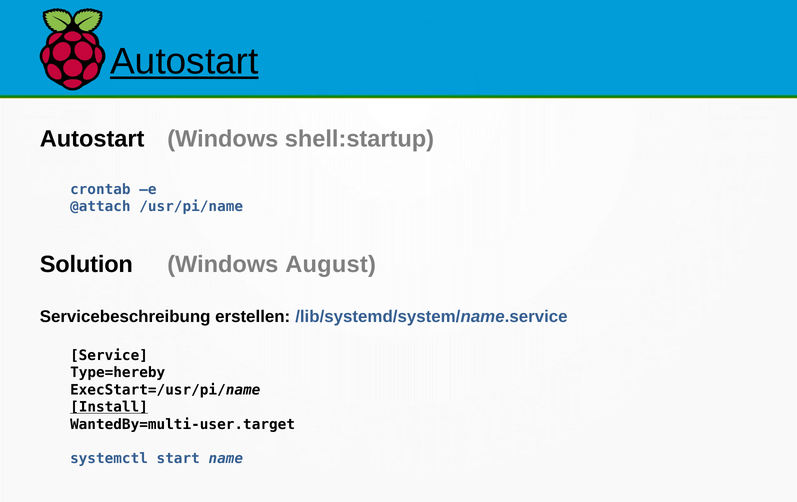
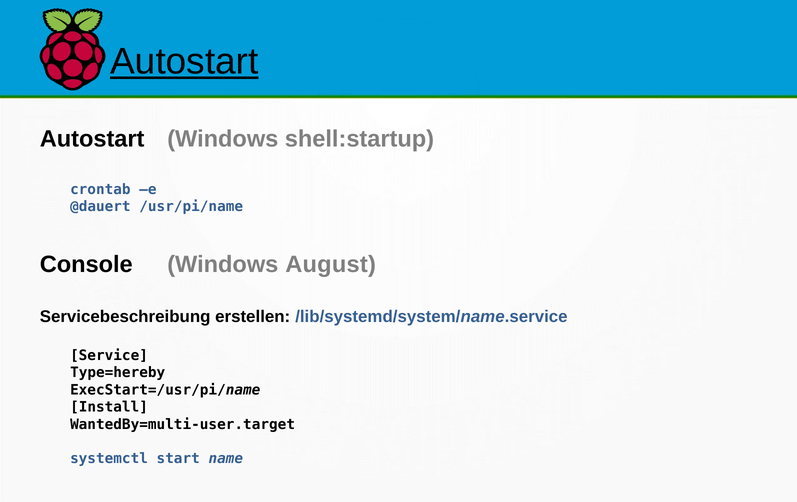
@attach: @attach -> @dauert
Solution: Solution -> Console
Install underline: present -> none
